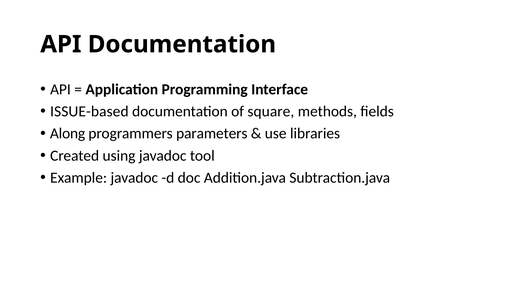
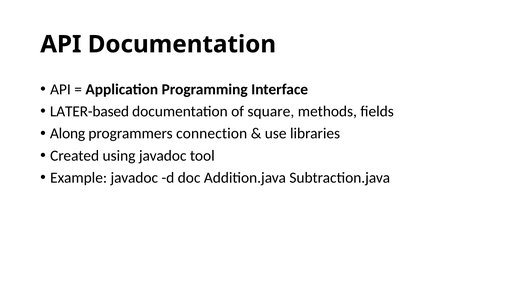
ISSUE-based: ISSUE-based -> LATER-based
parameters: parameters -> connection
